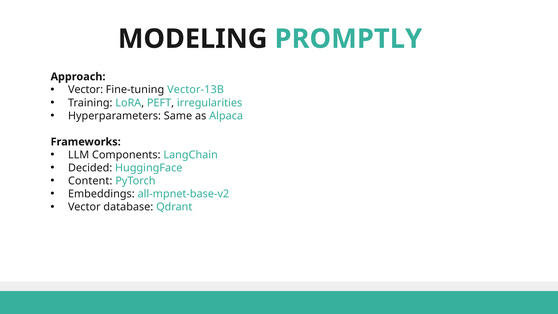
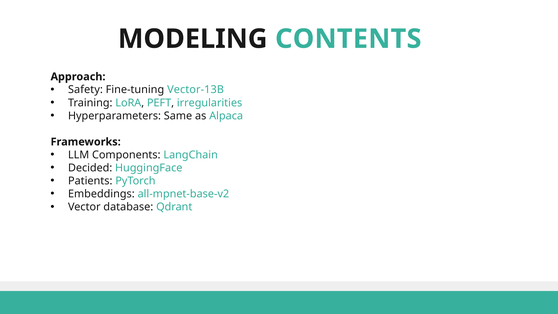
PROMPTLY: PROMPTLY -> CONTENTS
Vector at (86, 90): Vector -> Safety
Content: Content -> Patients
